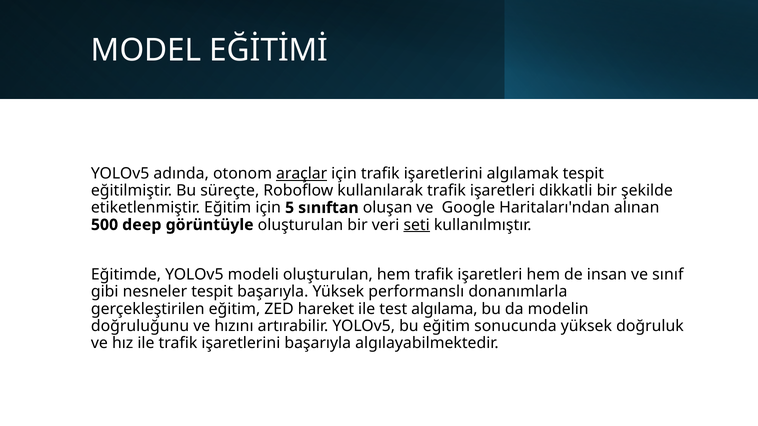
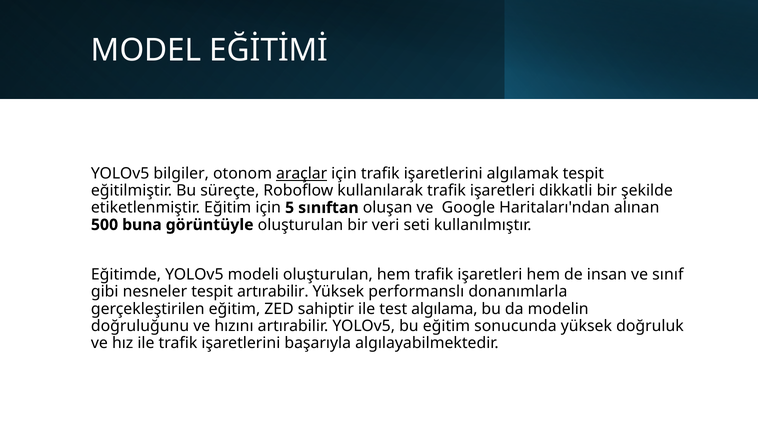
adında: adında -> bilgiler
deep: deep -> buna
seti underline: present -> none
tespit başarıyla: başarıyla -> artırabilir
hareket: hareket -> sahiptir
